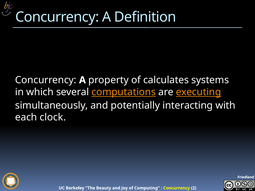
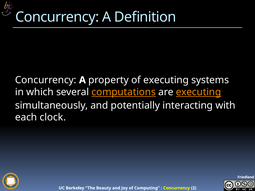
of calculates: calculates -> executing
